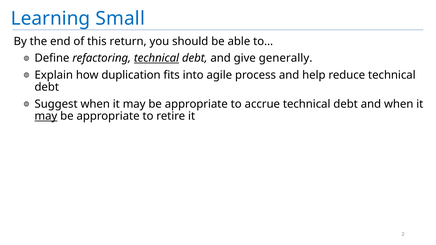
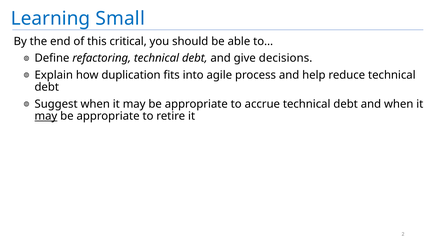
return: return -> critical
technical at (157, 58) underline: present -> none
generally: generally -> decisions
